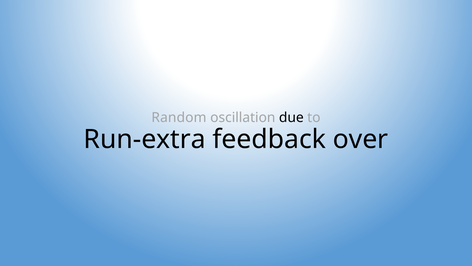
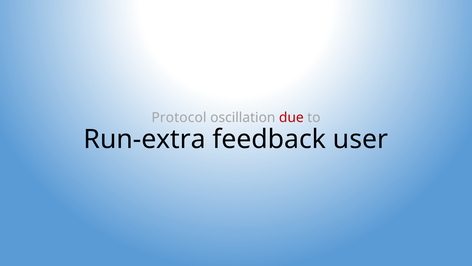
Random: Random -> Protocol
due colour: black -> red
over: over -> user
